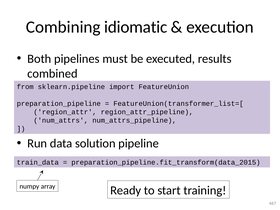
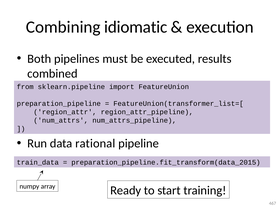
solution: solution -> rational
